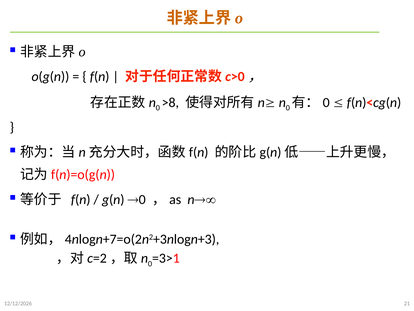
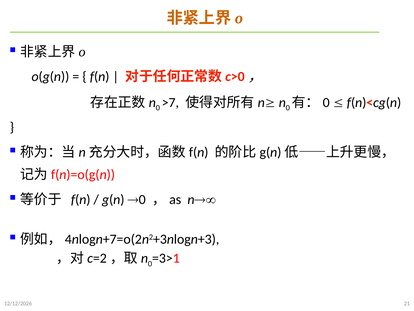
>8: >8 -> >7
